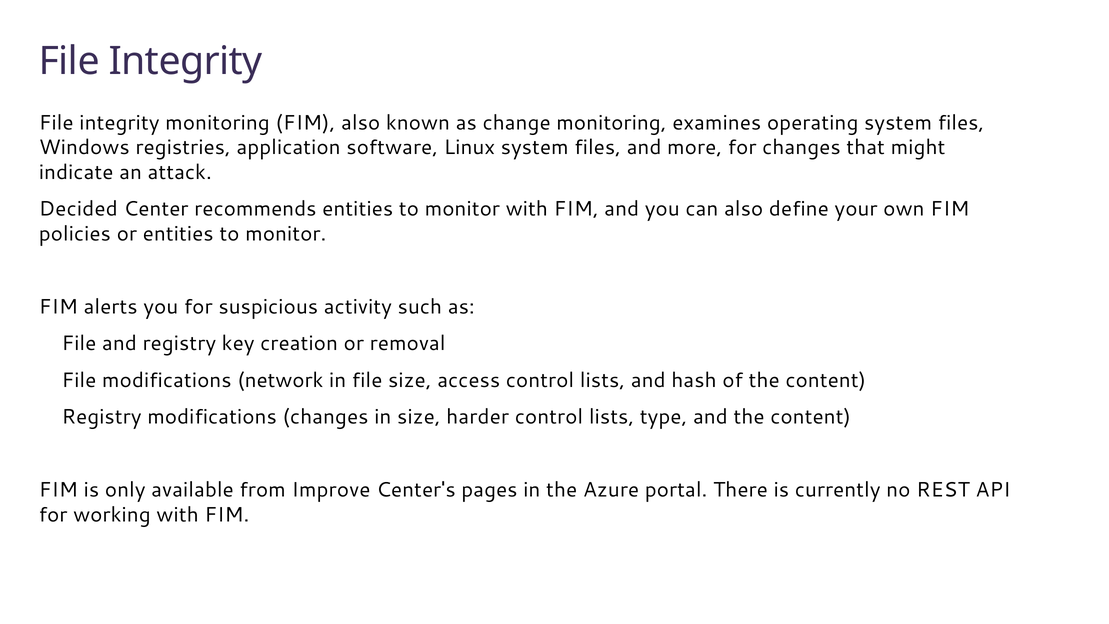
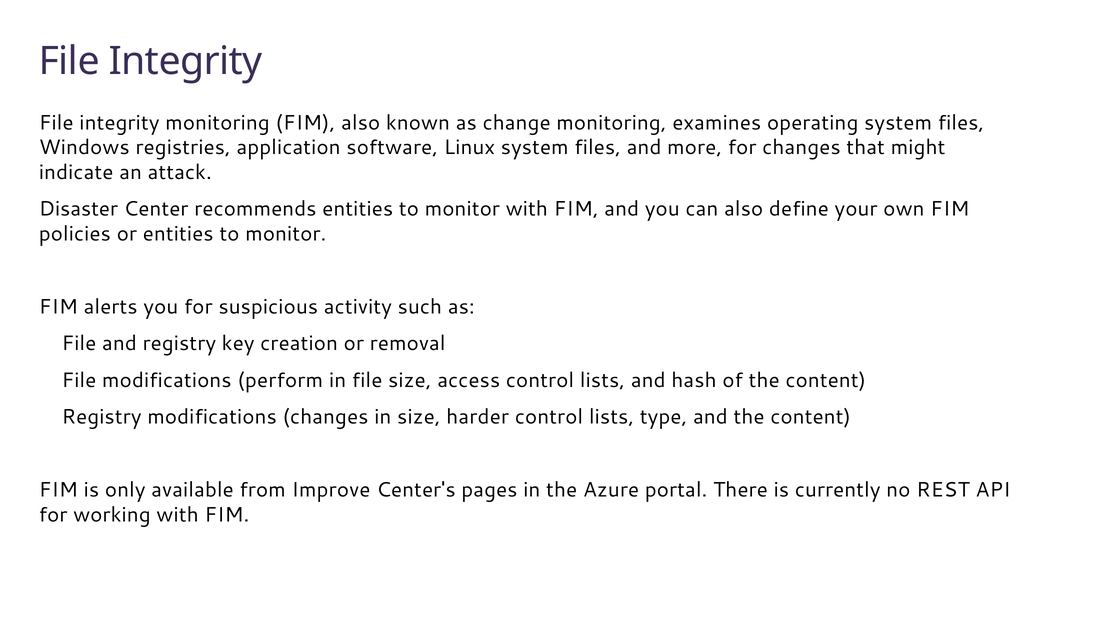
Decided: Decided -> Disaster
network: network -> perform
